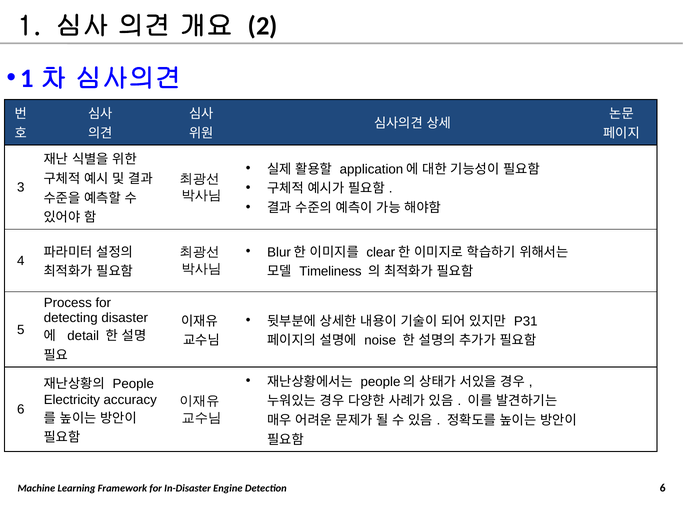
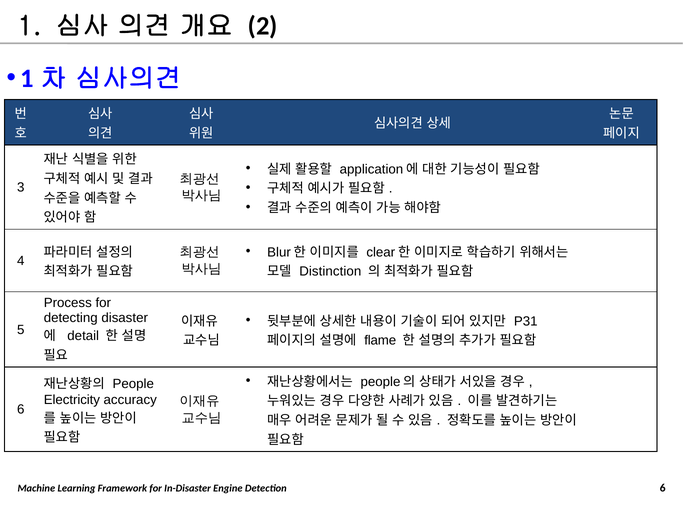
Timeliness: Timeliness -> Distinction
noise: noise -> flame
